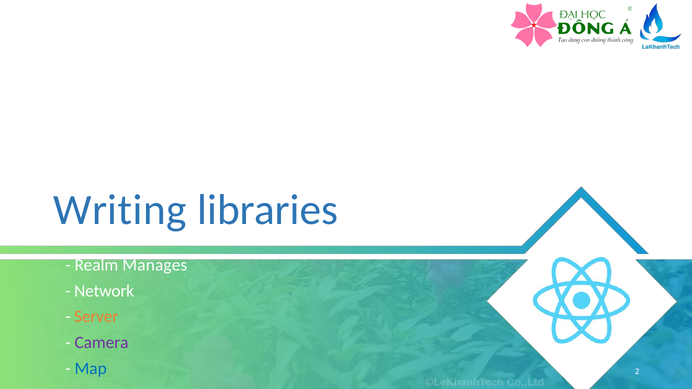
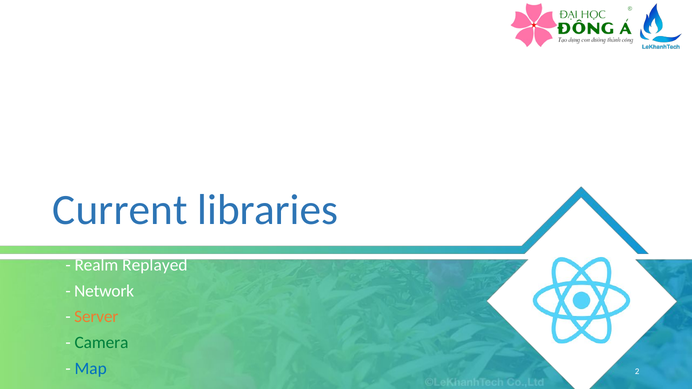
Writing: Writing -> Current
Manages: Manages -> Replayed
Camera colour: purple -> green
